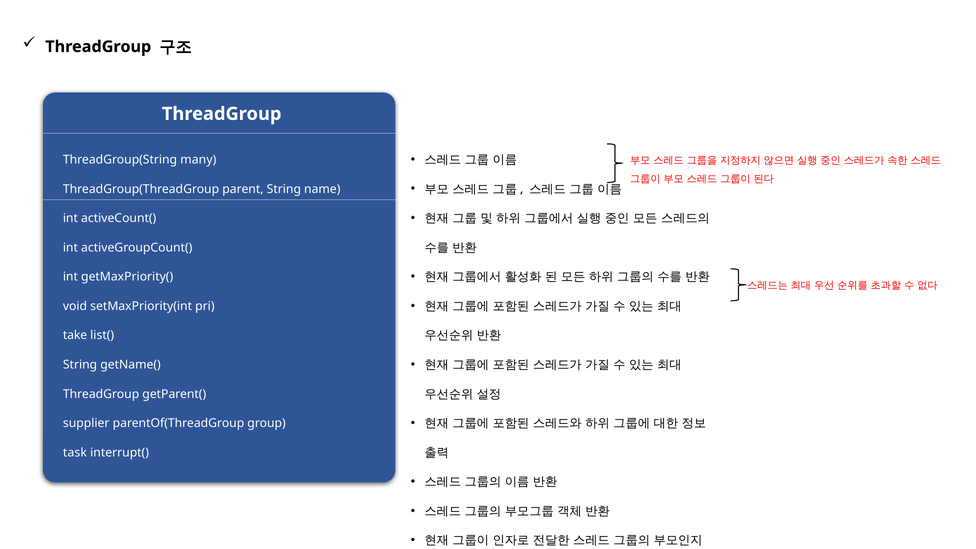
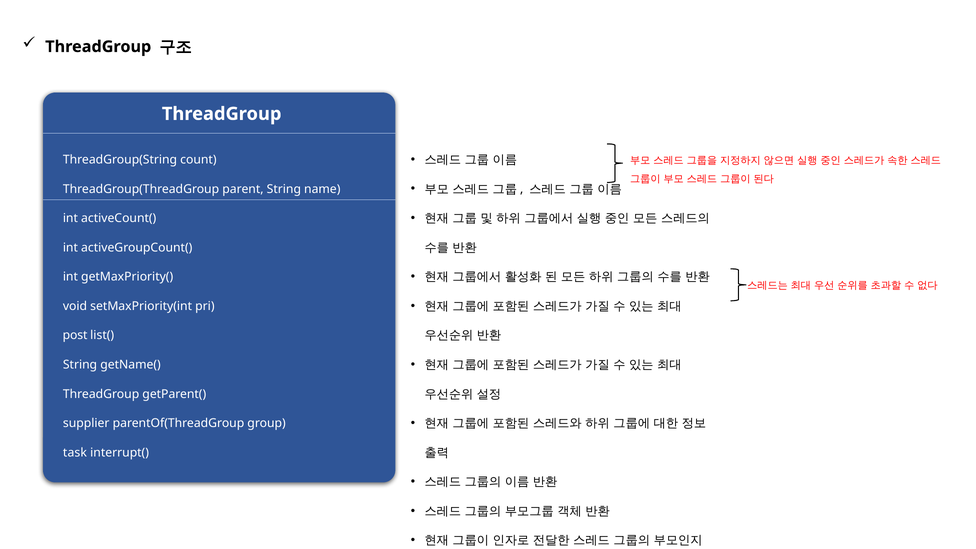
many: many -> count
take: take -> post
